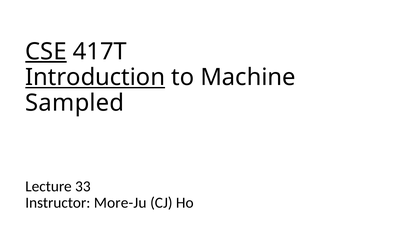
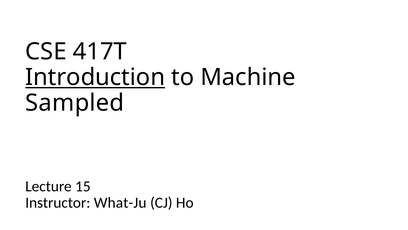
CSE underline: present -> none
33: 33 -> 15
More-Ju: More-Ju -> What-Ju
